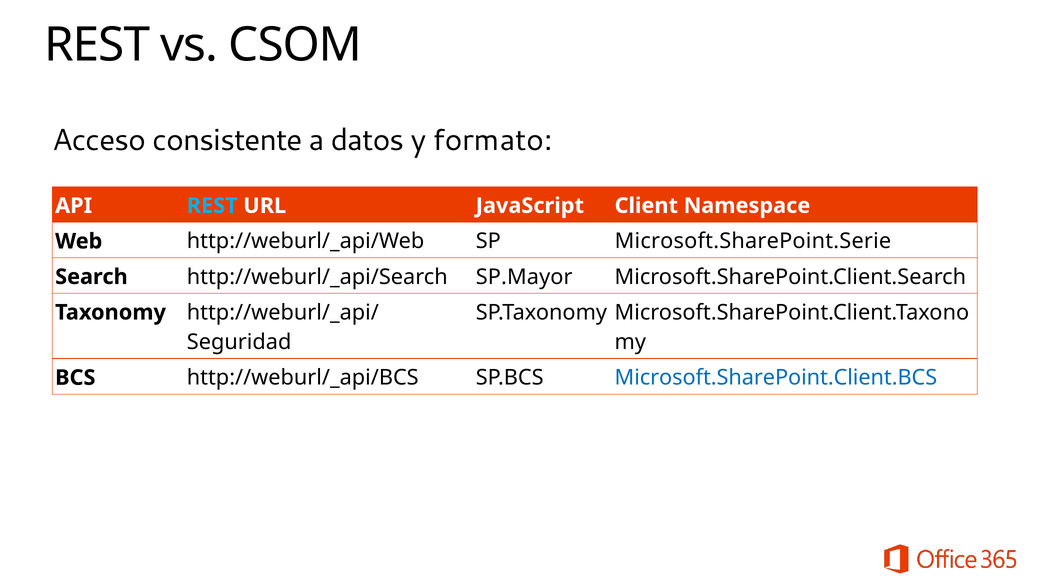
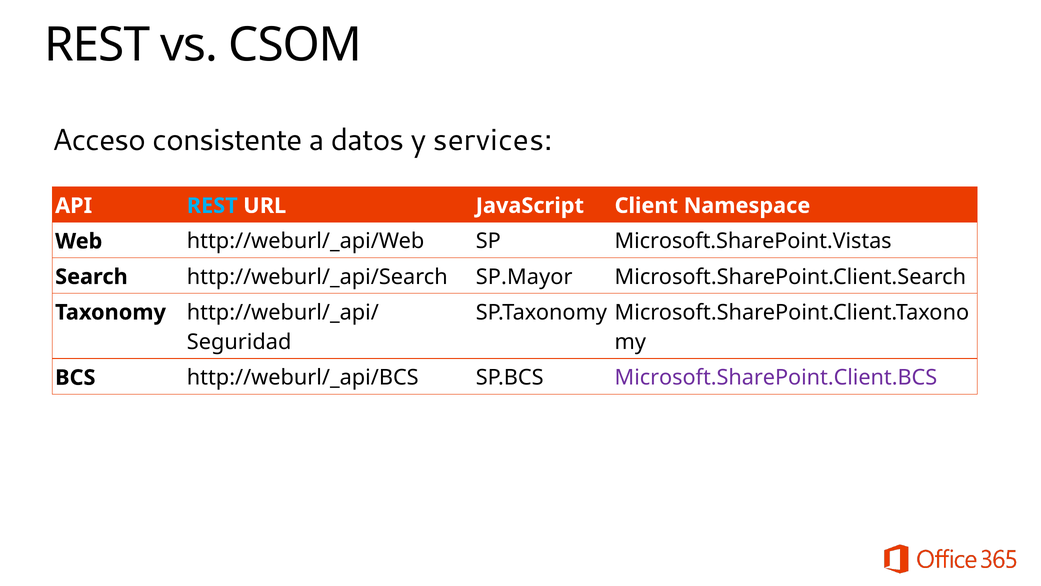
formato: formato -> services
Microsoft.SharePoint.Serie: Microsoft.SharePoint.Serie -> Microsoft.SharePoint.Vistas
Microsoft.SharePoint.Client.BCS colour: blue -> purple
